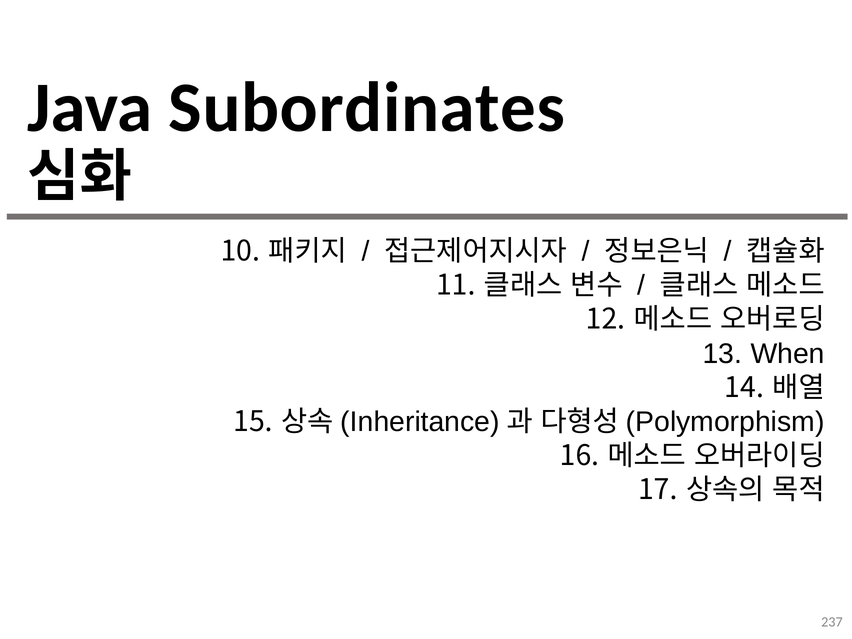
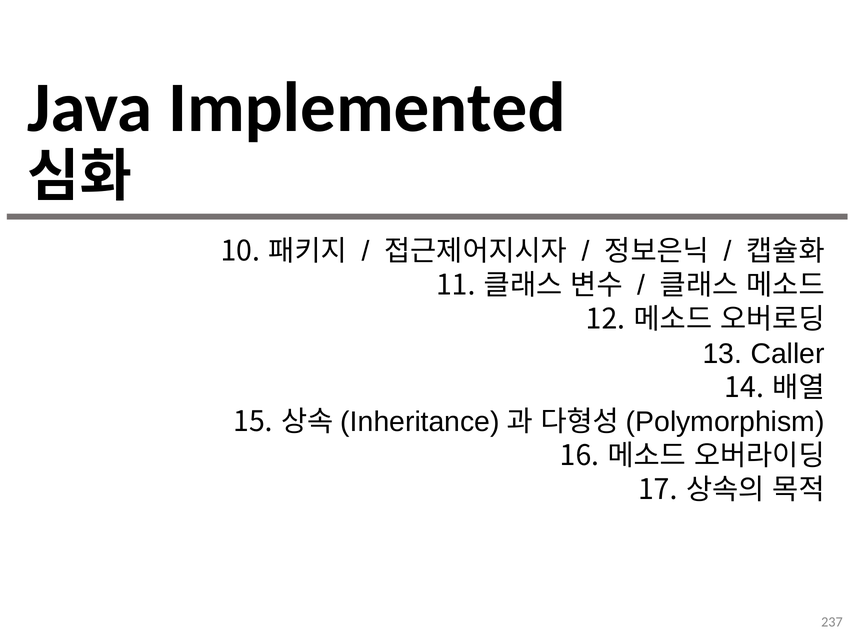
Subordinates: Subordinates -> Implemented
When: When -> Caller
